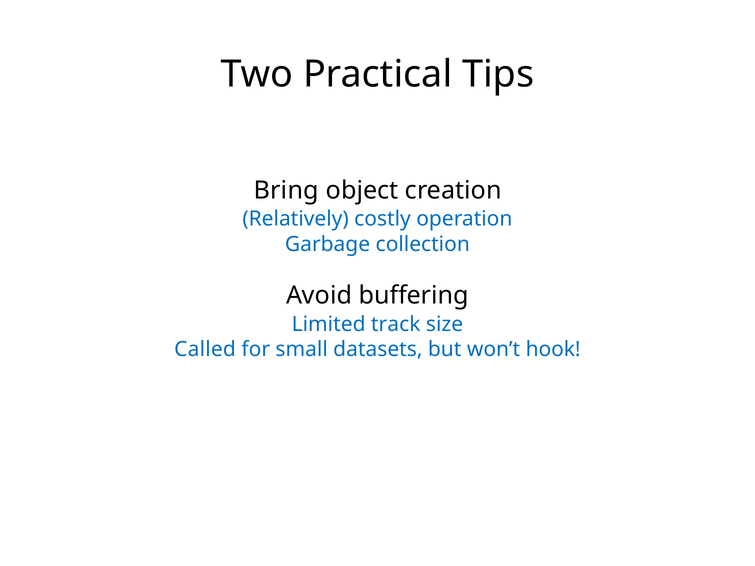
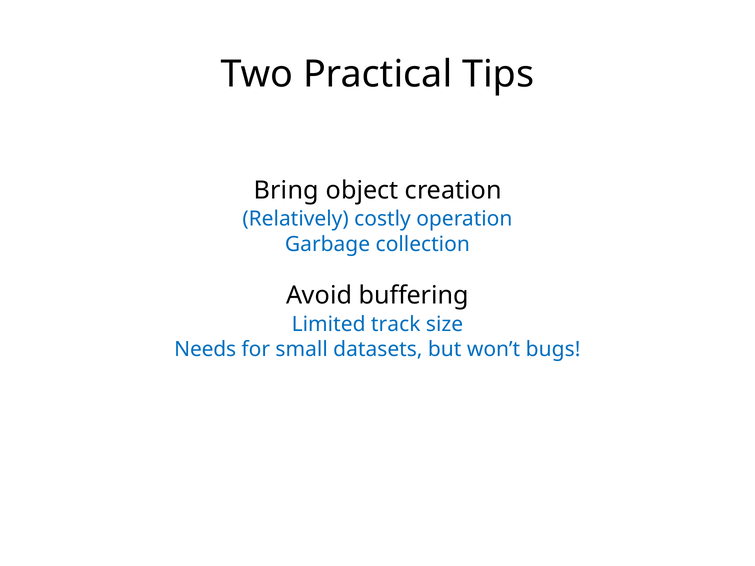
Called: Called -> Needs
hook: hook -> bugs
